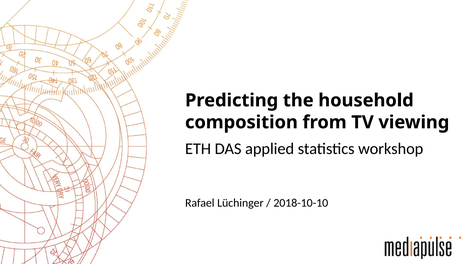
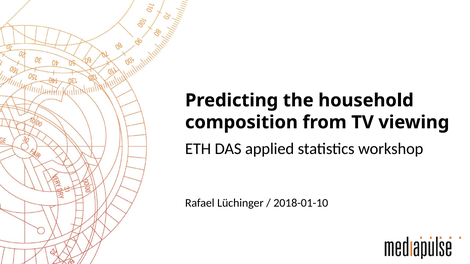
2018-10-10: 2018-10-10 -> 2018-01-10
